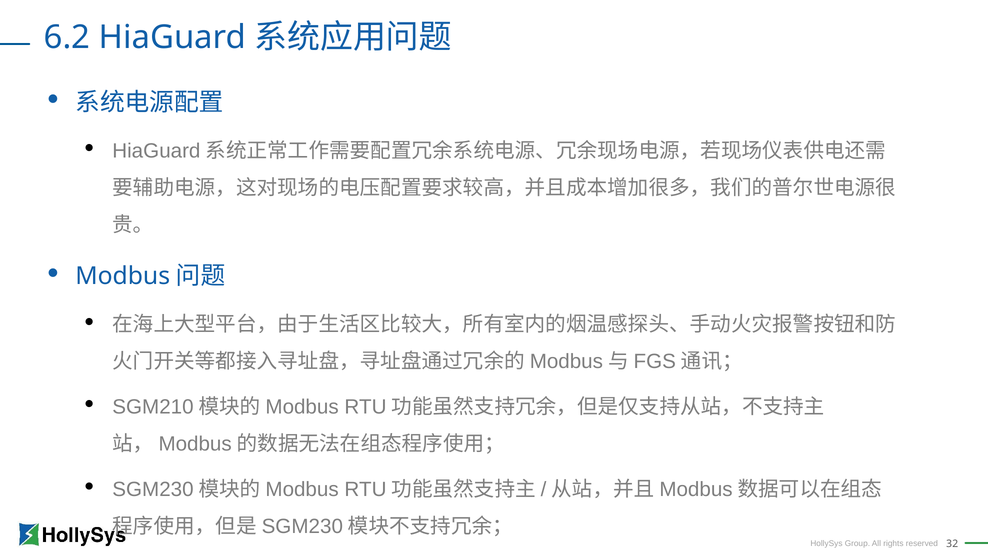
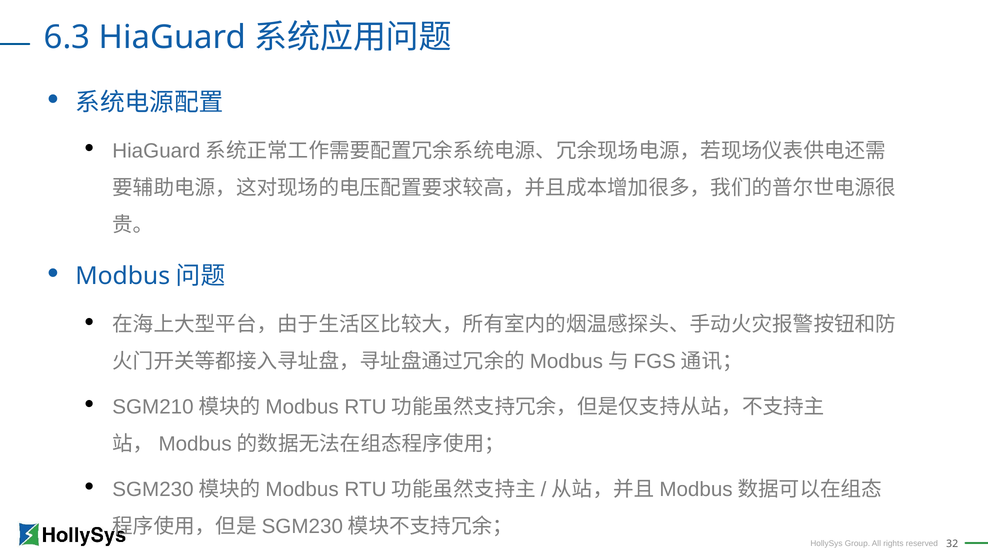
6.2: 6.2 -> 6.3
